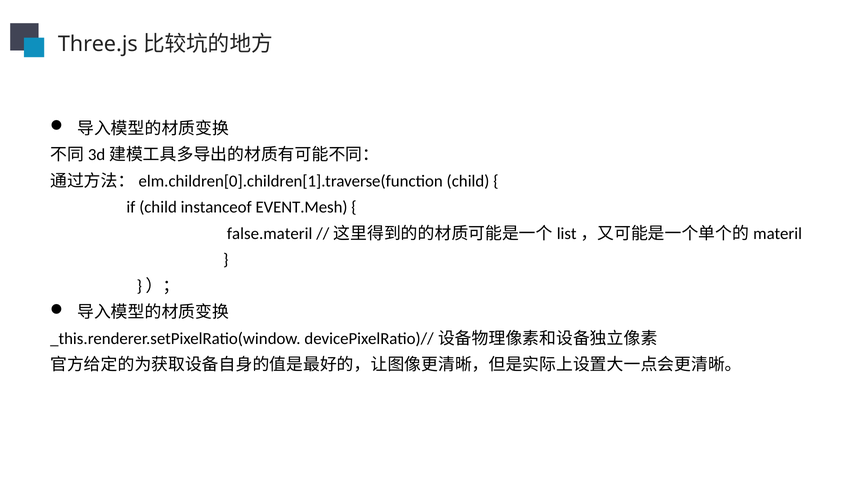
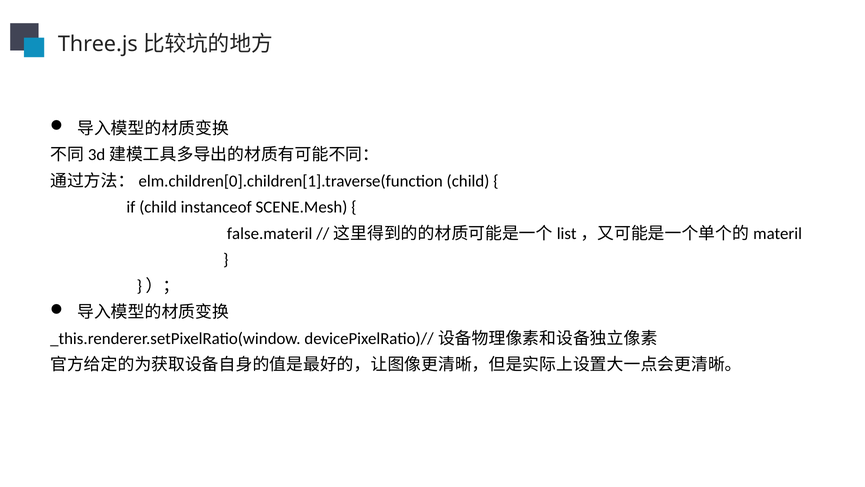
EVENT.Mesh: EVENT.Mesh -> SCENE.Mesh
